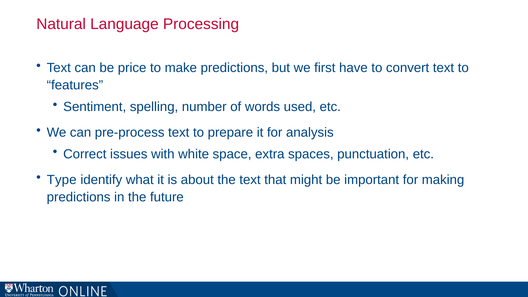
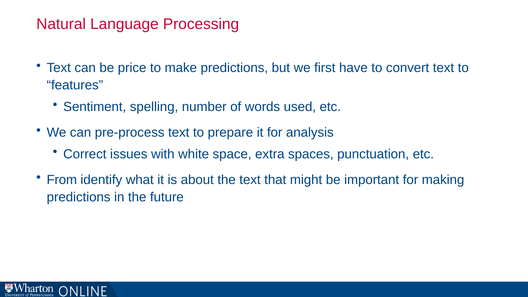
Type: Type -> From
